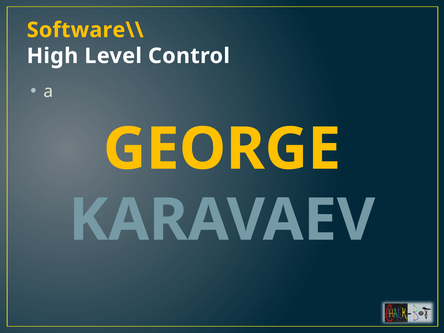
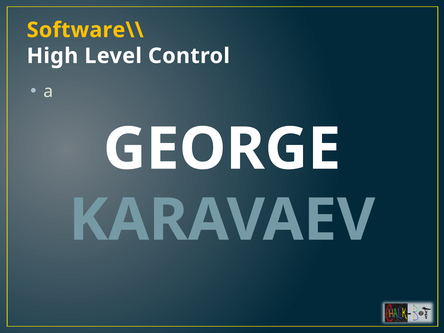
GEORGE colour: yellow -> white
